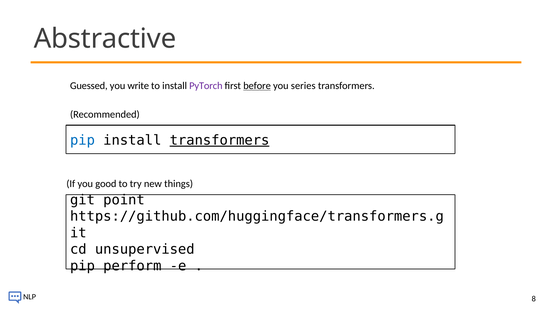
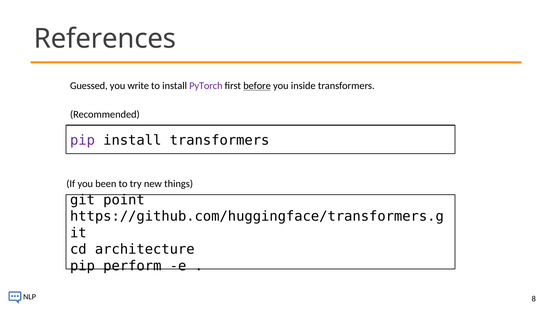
Abstractive: Abstractive -> References
series: series -> inside
pip at (82, 141) colour: blue -> purple
transformers at (220, 141) underline: present -> none
good: good -> been
unsupervised: unsupervised -> architecture
